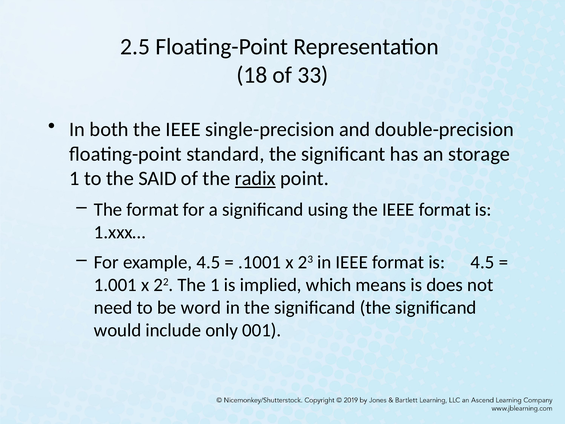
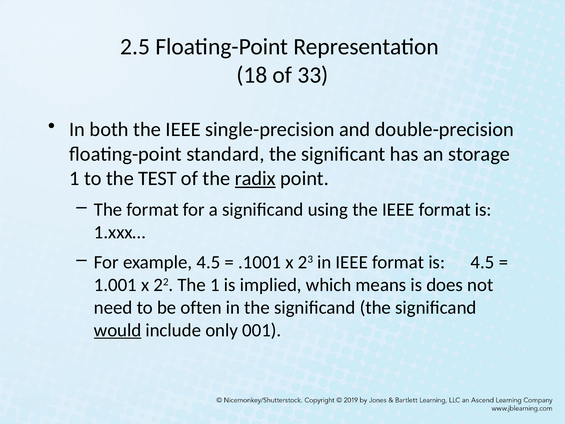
SAID: SAID -> TEST
word: word -> often
would underline: none -> present
